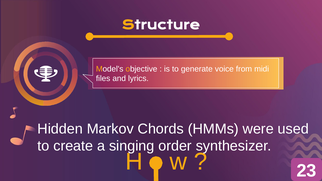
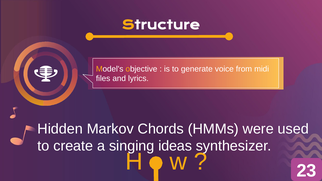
order: order -> ideas
